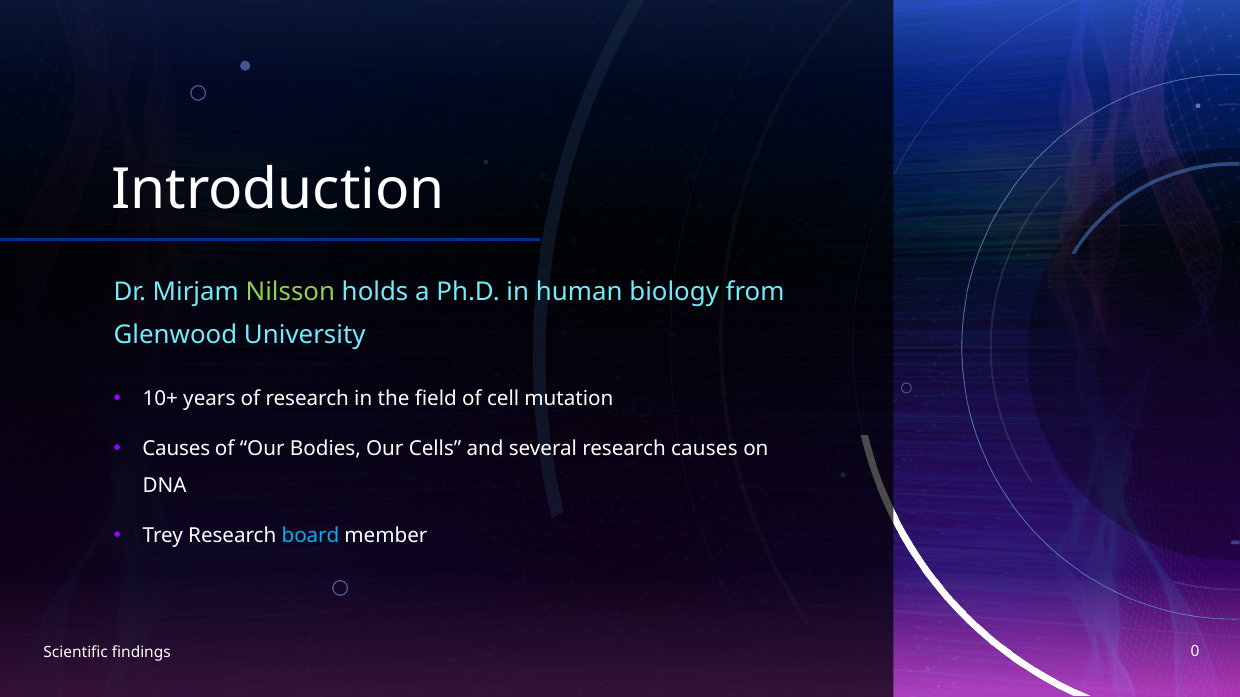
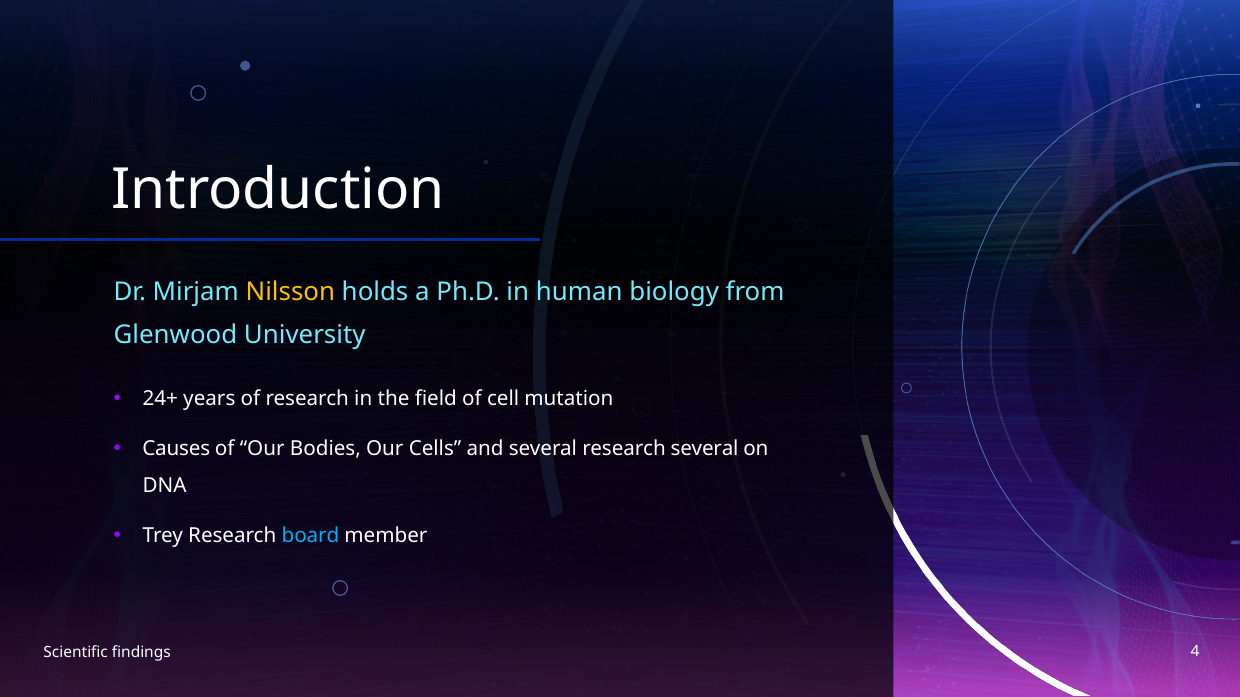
Nilsson colour: light green -> yellow
10+: 10+ -> 24+
research causes: causes -> several
0: 0 -> 4
